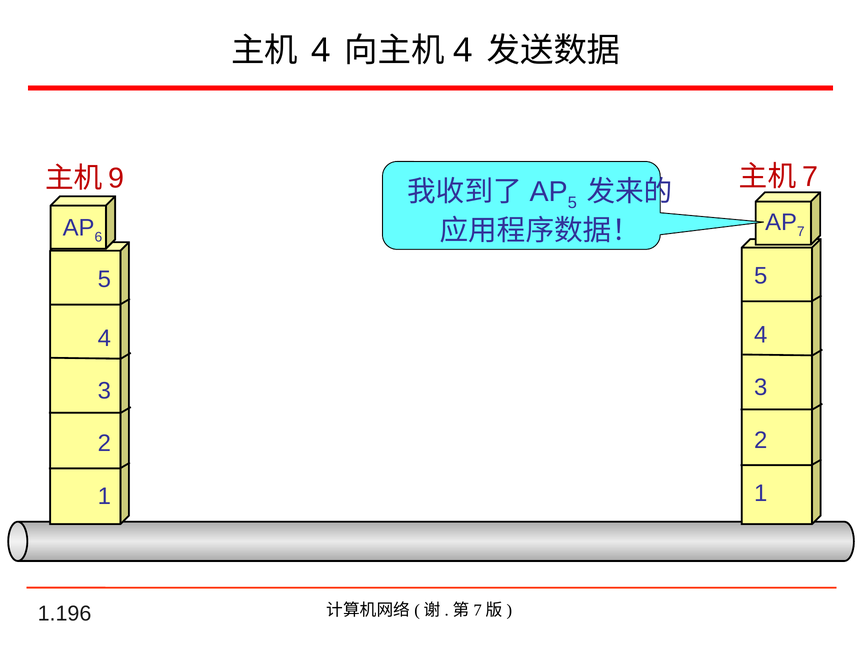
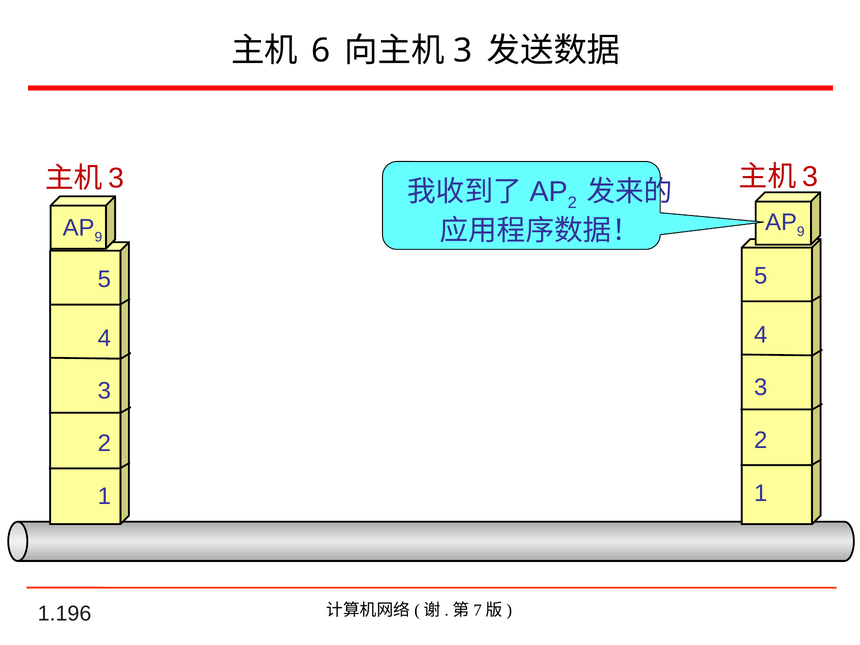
4 at (321, 51): 4 -> 6
4 at (463, 51): 4 -> 3
7 at (810, 177): 7 -> 3
9 at (116, 178): 9 -> 3
5 at (572, 203): 5 -> 2
7 at (801, 232): 7 -> 9
6 at (98, 237): 6 -> 9
